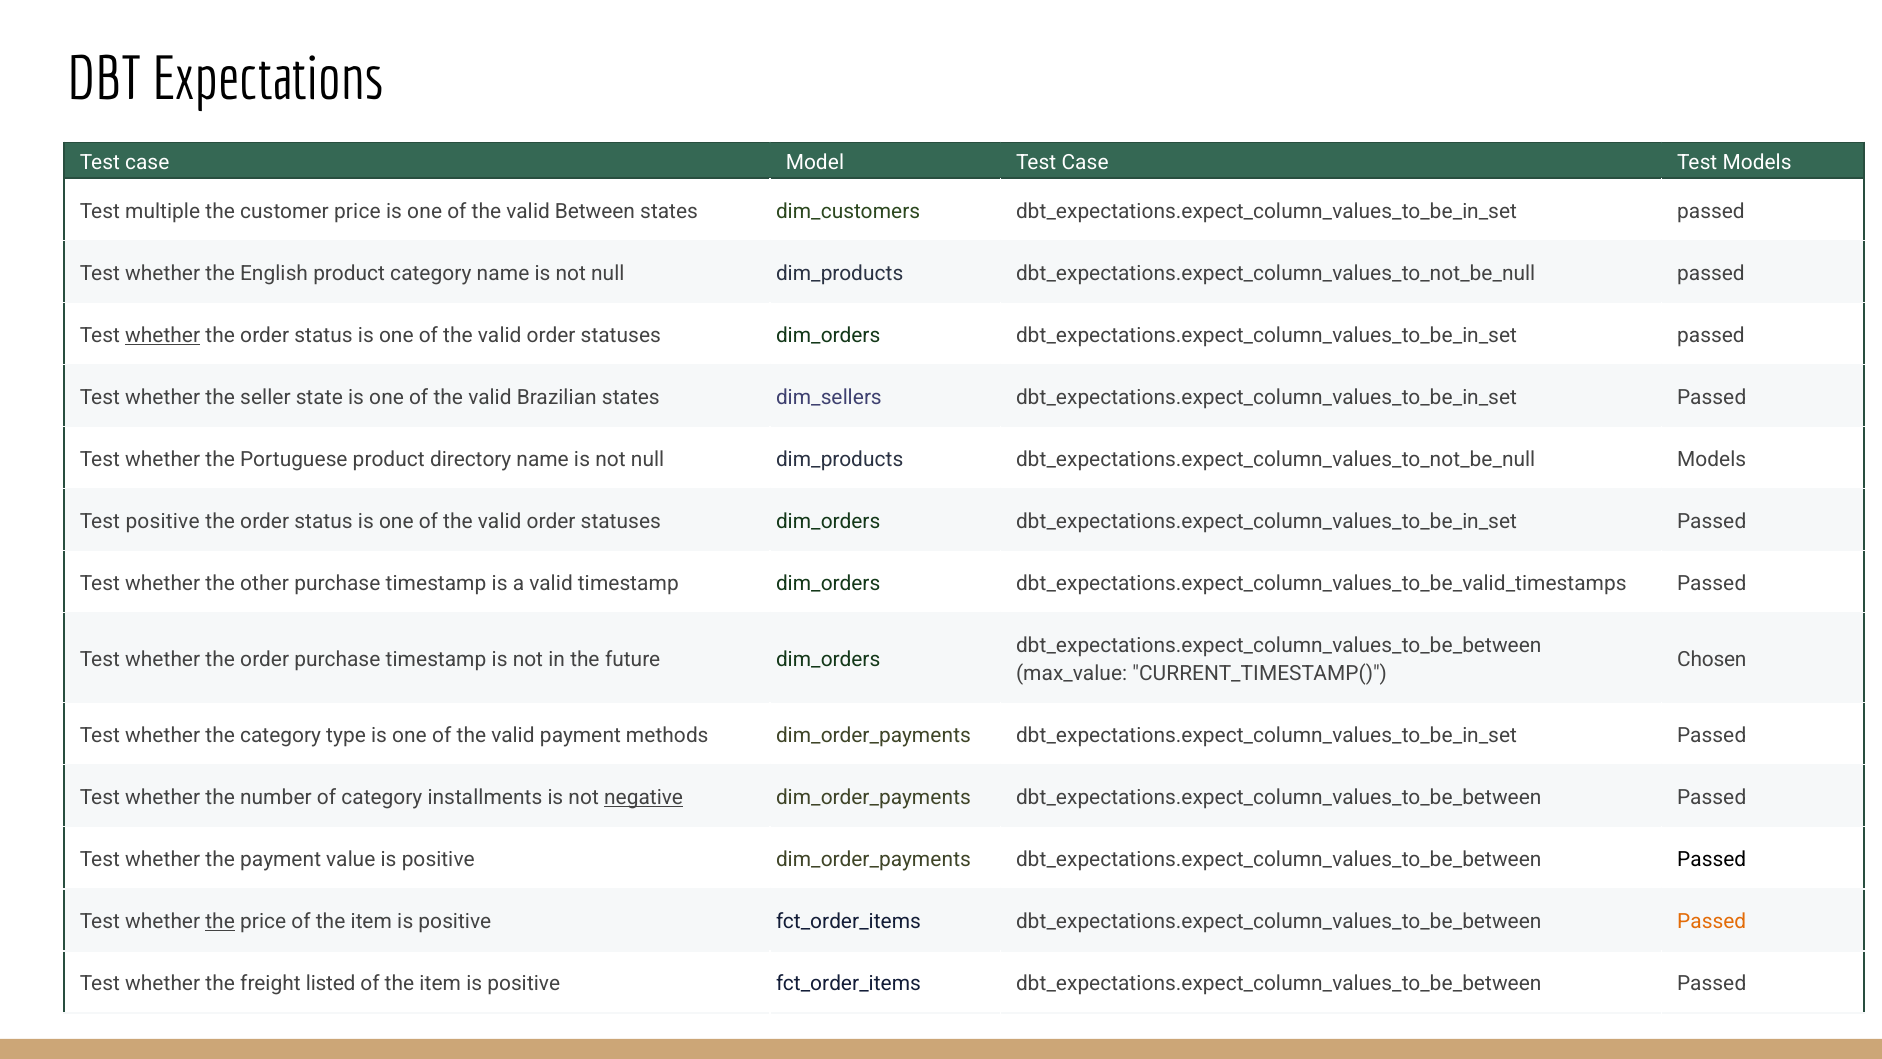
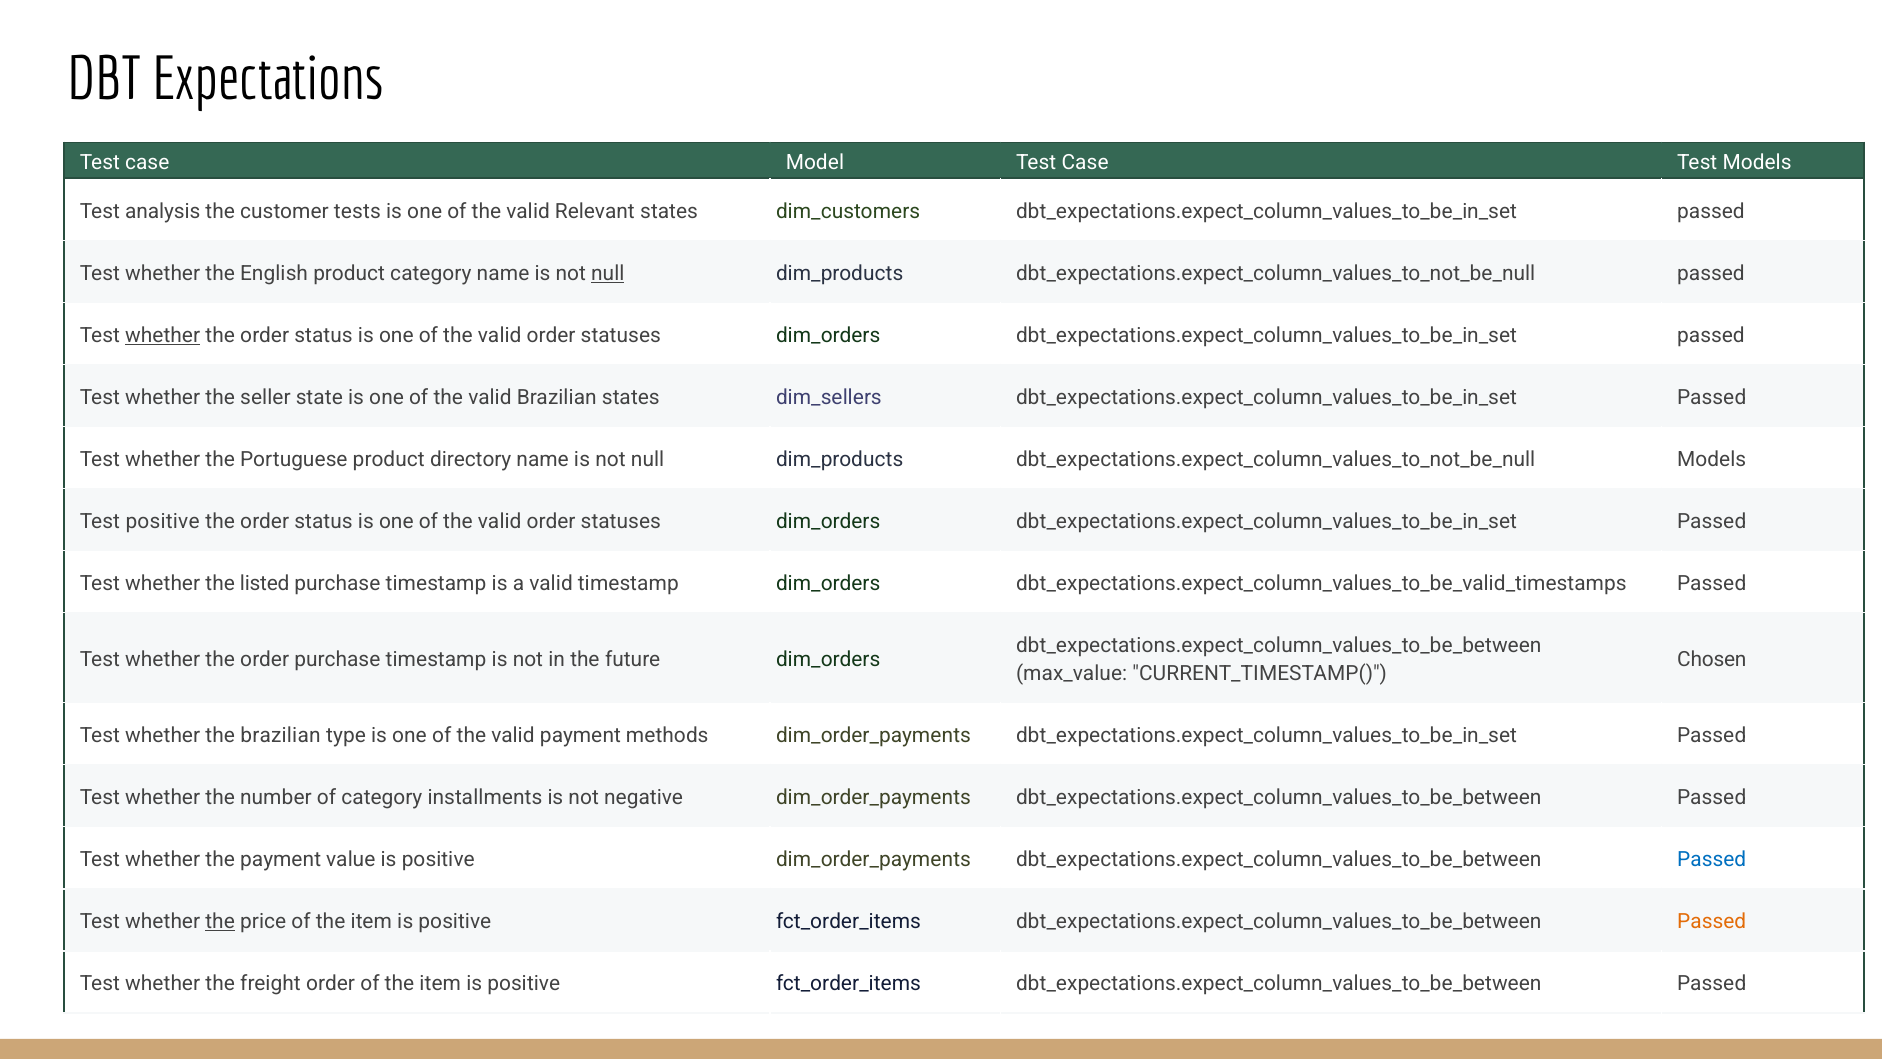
multiple: multiple -> analysis
customer price: price -> tests
Between: Between -> Relevant
null at (608, 273) underline: none -> present
other: other -> listed
the category: category -> brazilian
negative underline: present -> none
Passed at (1712, 859) colour: black -> blue
freight listed: listed -> order
